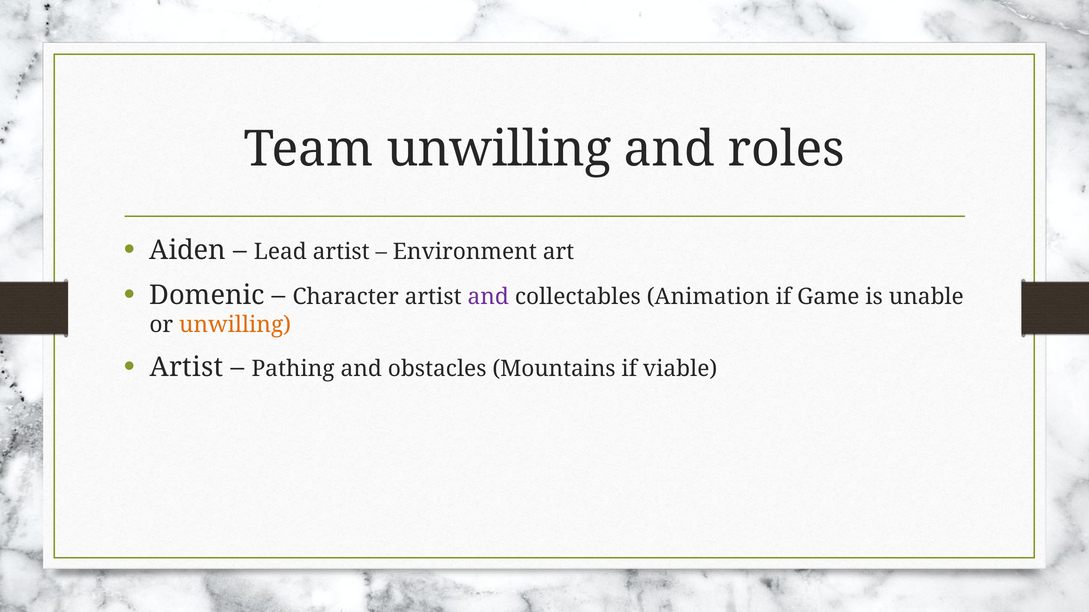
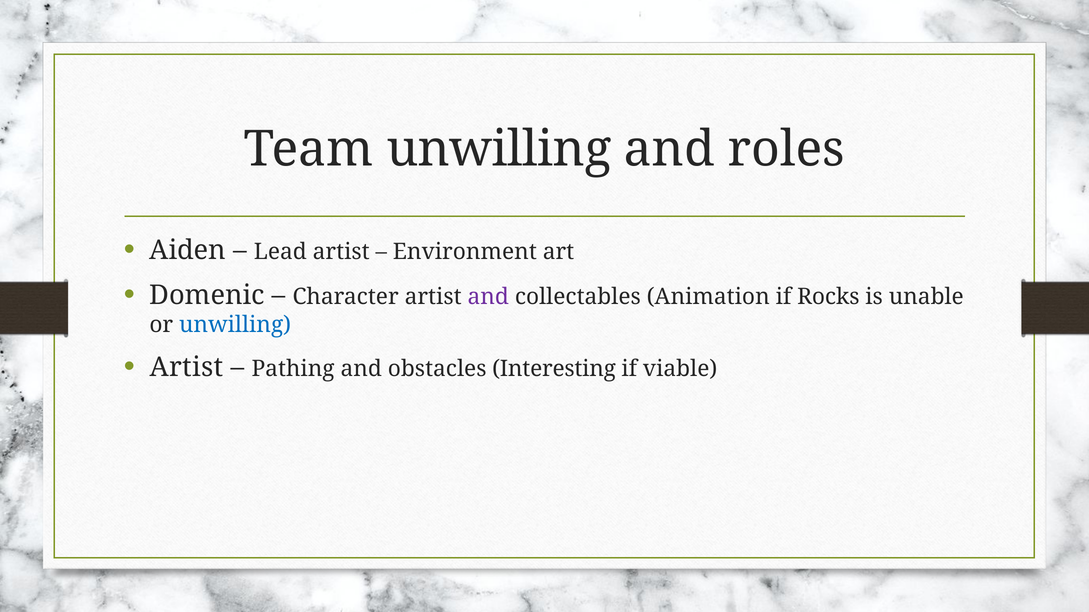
Game: Game -> Rocks
unwilling at (235, 325) colour: orange -> blue
Mountains: Mountains -> Interesting
